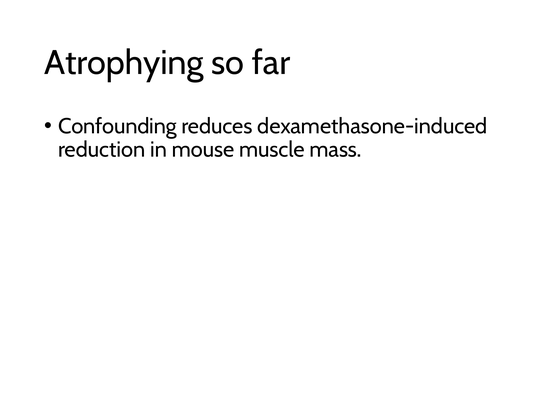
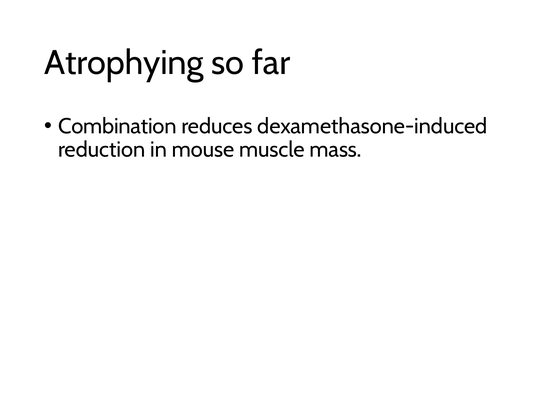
Confounding: Confounding -> Combination
